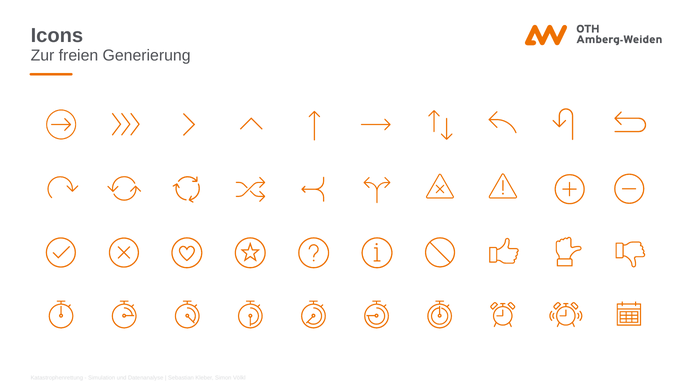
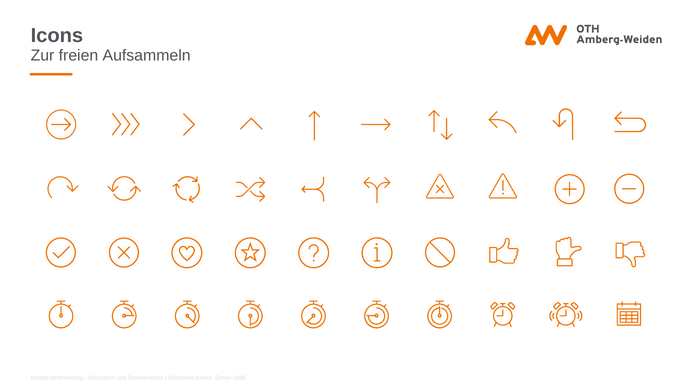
Generierung: Generierung -> Aufsammeln
